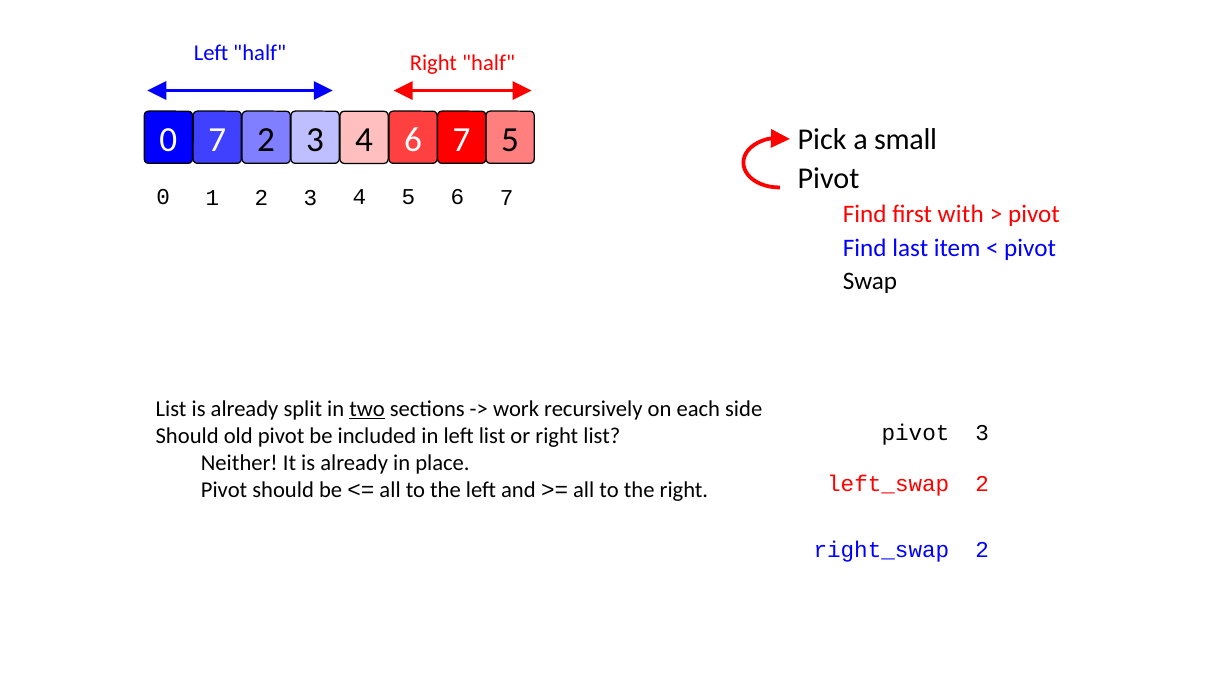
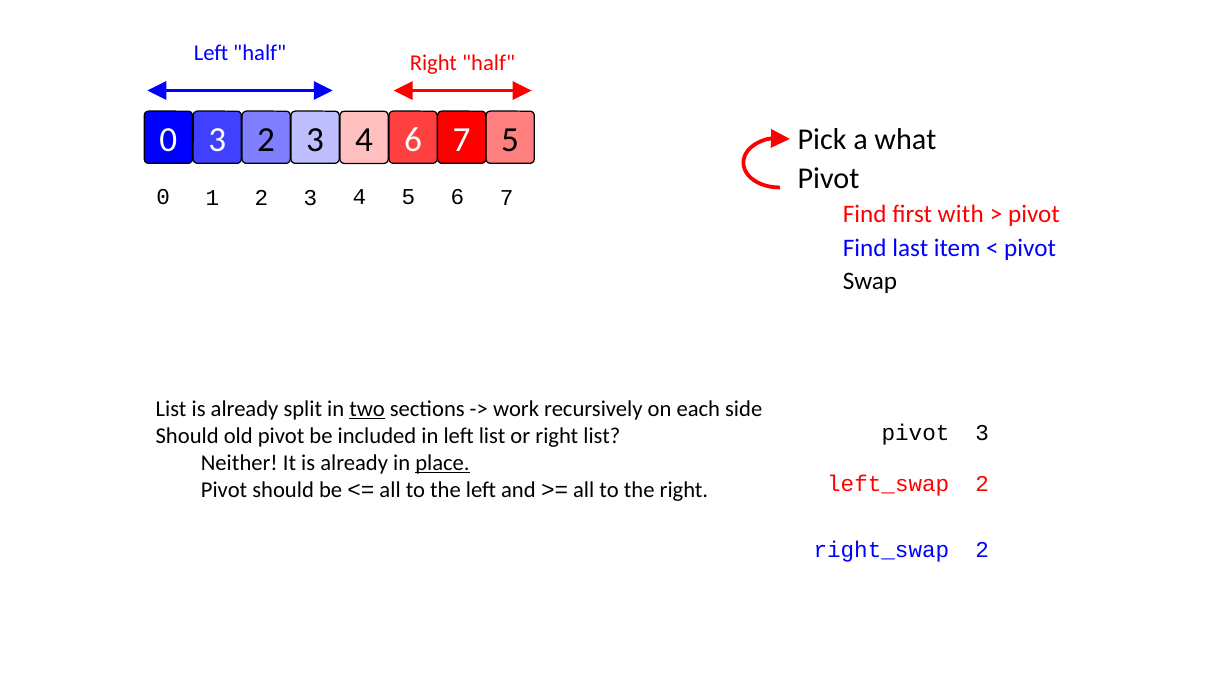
7 at (217, 140): 7 -> 3
small: small -> what
place underline: none -> present
